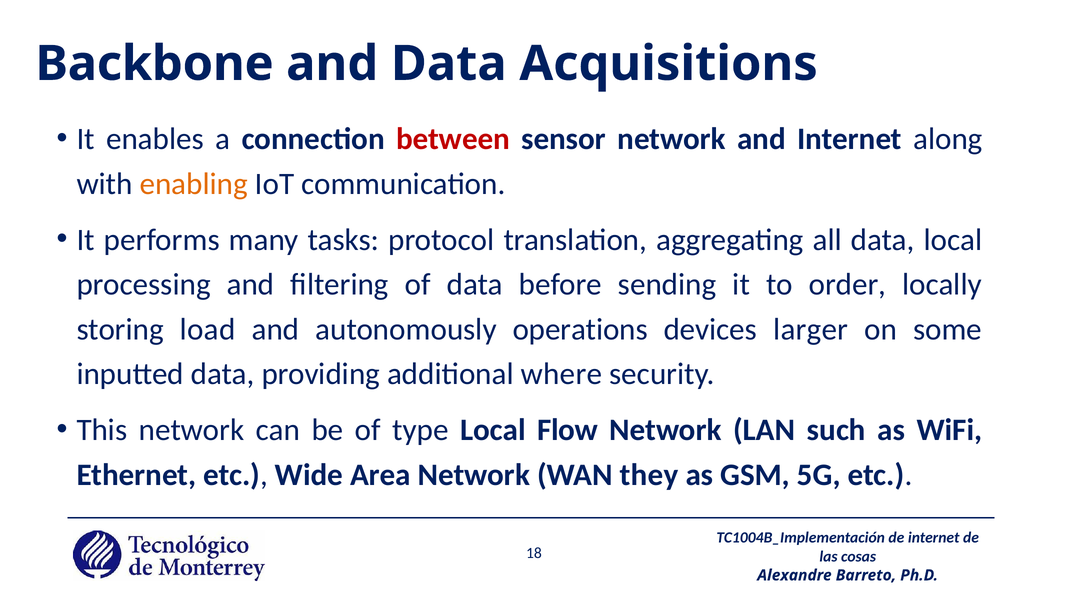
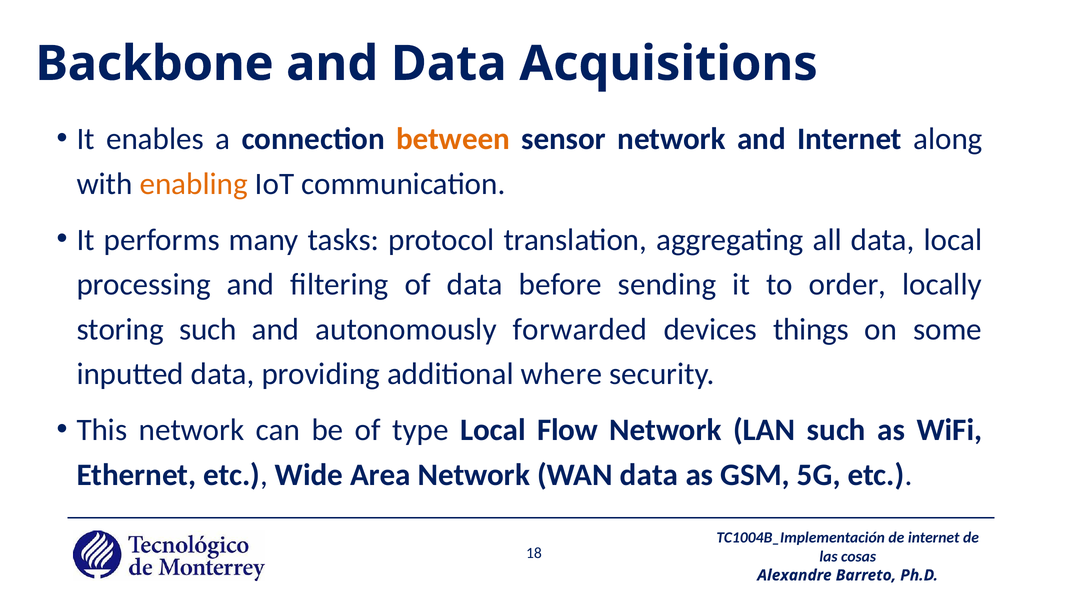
between colour: red -> orange
storing load: load -> such
operations: operations -> forwarded
larger: larger -> things
WAN they: they -> data
